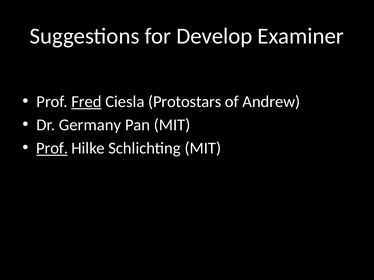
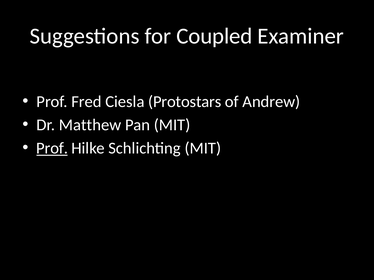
Develop: Develop -> Coupled
Fred underline: present -> none
Germany: Germany -> Matthew
